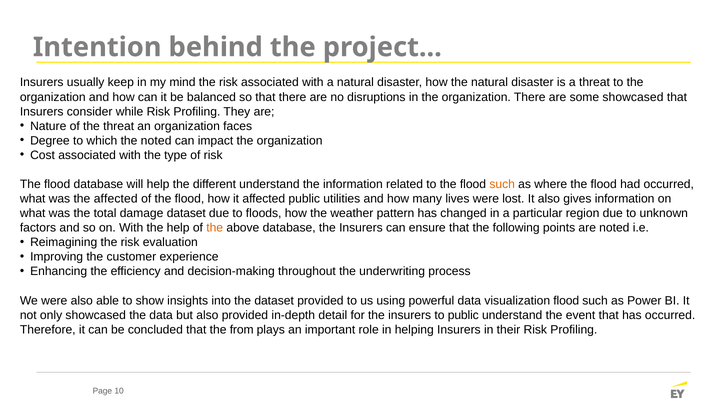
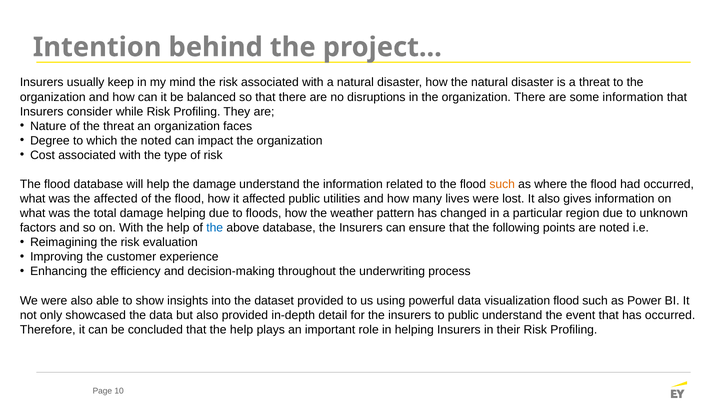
some showcased: showcased -> information
the different: different -> damage
damage dataset: dataset -> helping
the at (215, 228) colour: orange -> blue
that the from: from -> help
